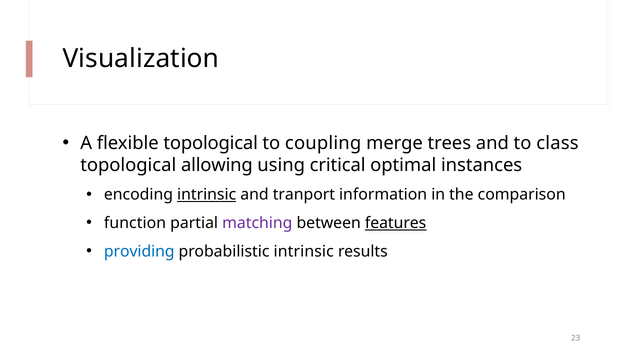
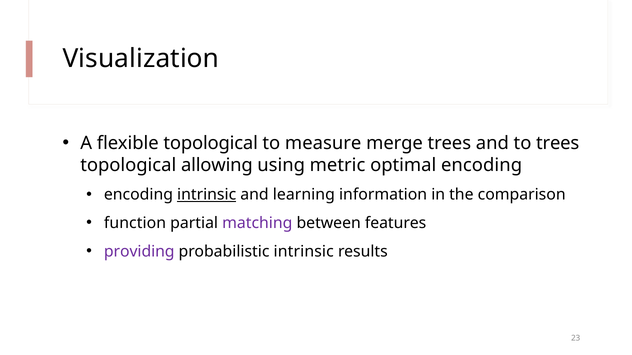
coupling: coupling -> measure
to class: class -> trees
critical: critical -> metric
optimal instances: instances -> encoding
tranport: tranport -> learning
features underline: present -> none
providing colour: blue -> purple
